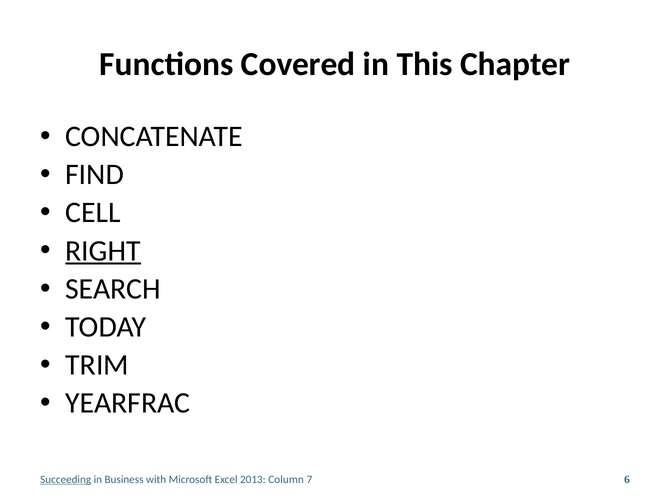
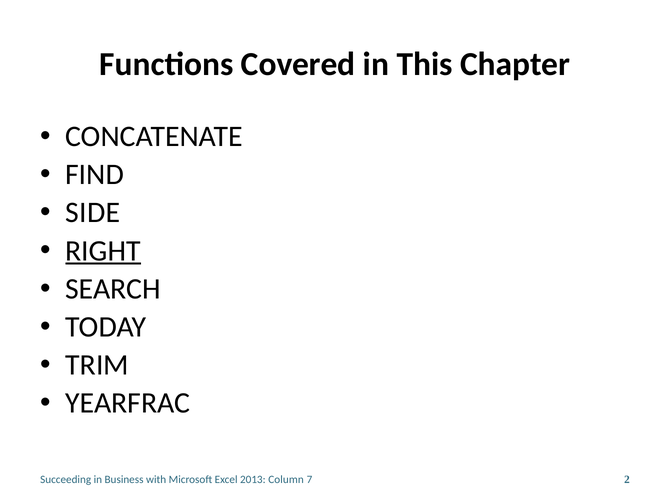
CELL: CELL -> SIDE
Succeeding underline: present -> none
6: 6 -> 2
